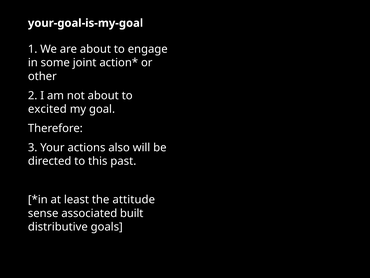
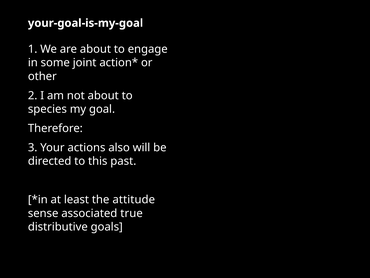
excited: excited -> species
built: built -> true
